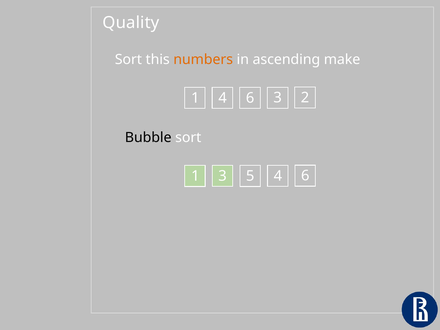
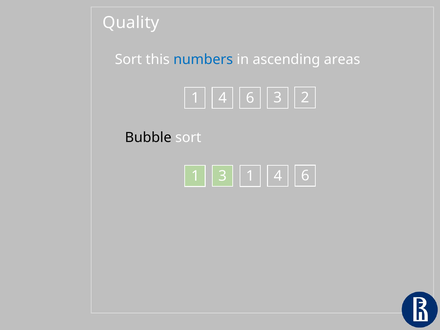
numbers colour: orange -> blue
make: make -> areas
3 5: 5 -> 1
